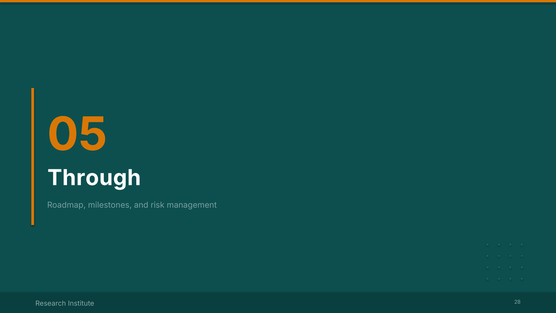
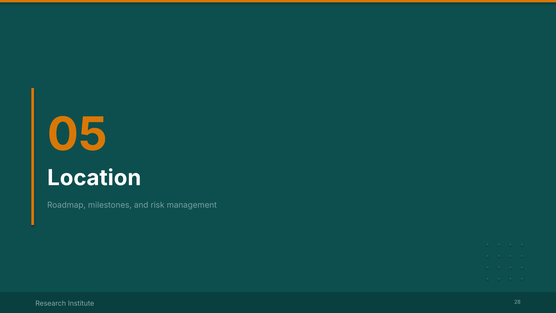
Through: Through -> Location
